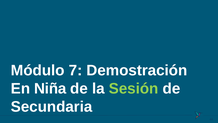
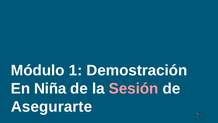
7: 7 -> 1
Sesión colour: light green -> pink
Secundaria: Secundaria -> Asegurarte
